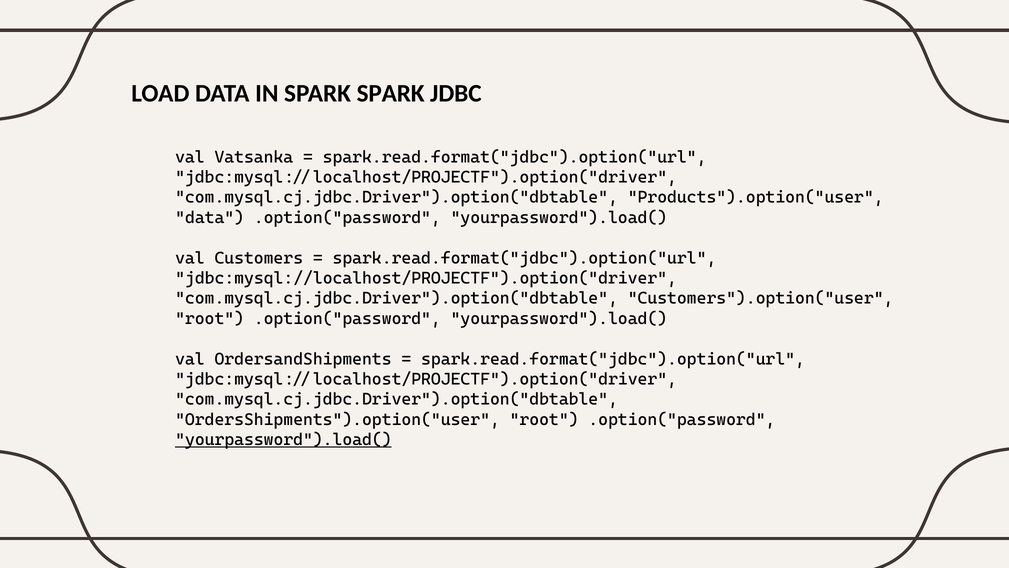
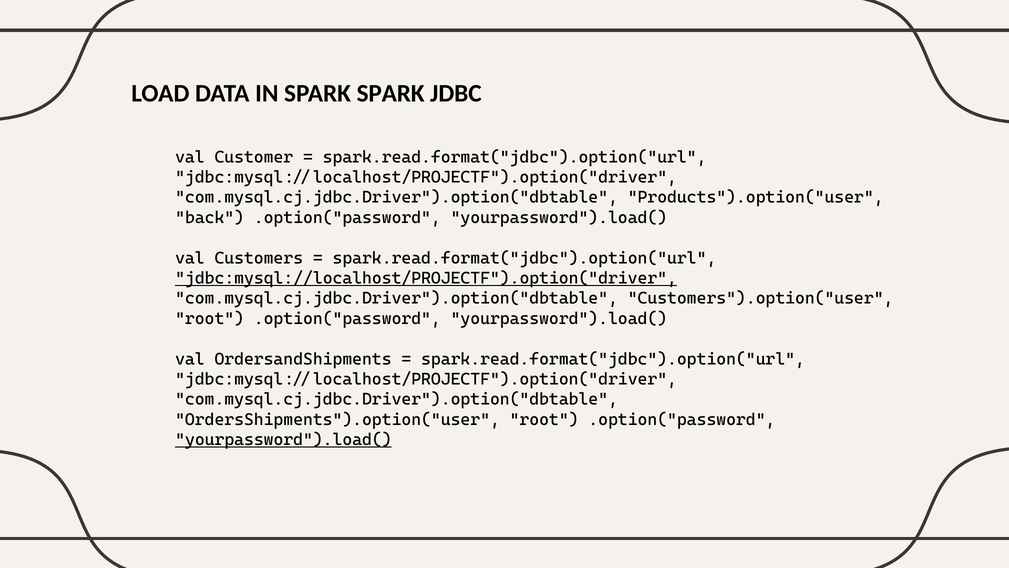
Vatsanka: Vatsanka -> Customer
data at (210, 217): data -> back
jdbc:mysql://localhost/PROJECTF").option("driver at (426, 278) underline: none -> present
